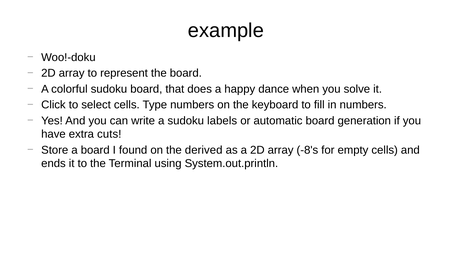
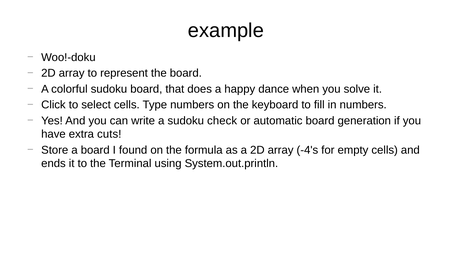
labels: labels -> check
derived: derived -> formula
-8's: -8's -> -4's
